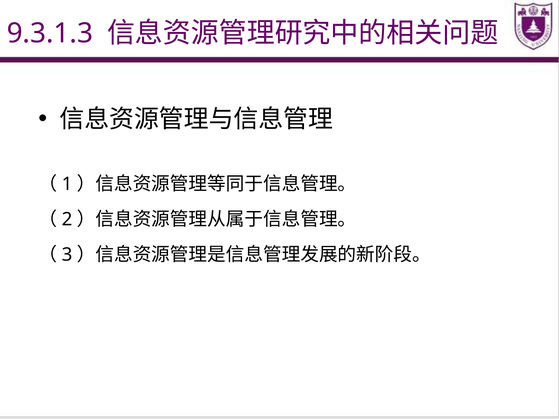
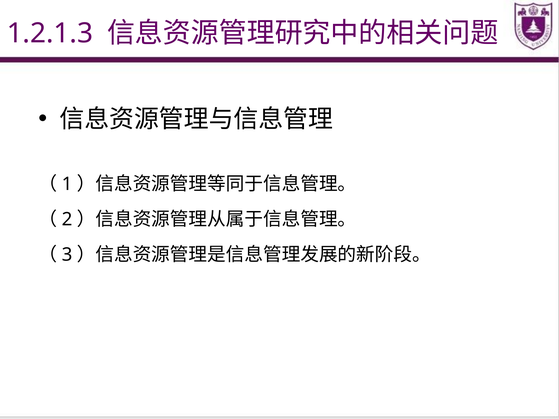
9.3.1.3: 9.3.1.3 -> 1.2.1.3
